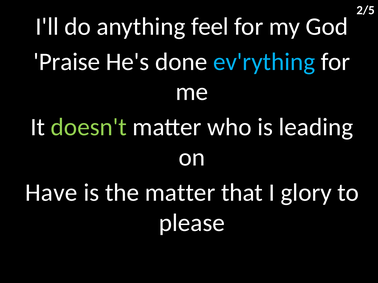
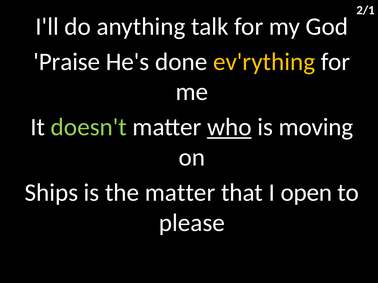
2/5: 2/5 -> 2/1
feel: feel -> talk
ev'rything colour: light blue -> yellow
who underline: none -> present
leading: leading -> moving
Have: Have -> Ships
glory: glory -> open
